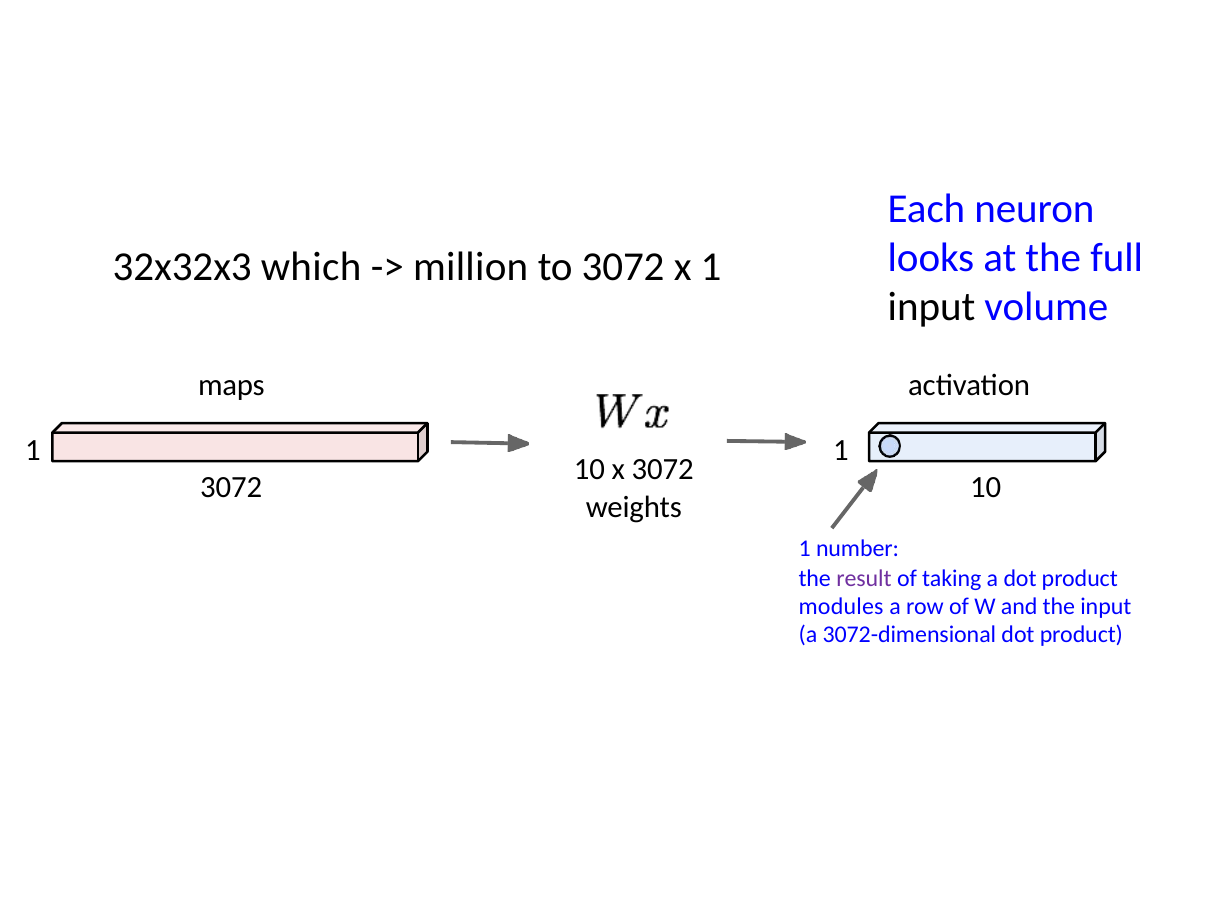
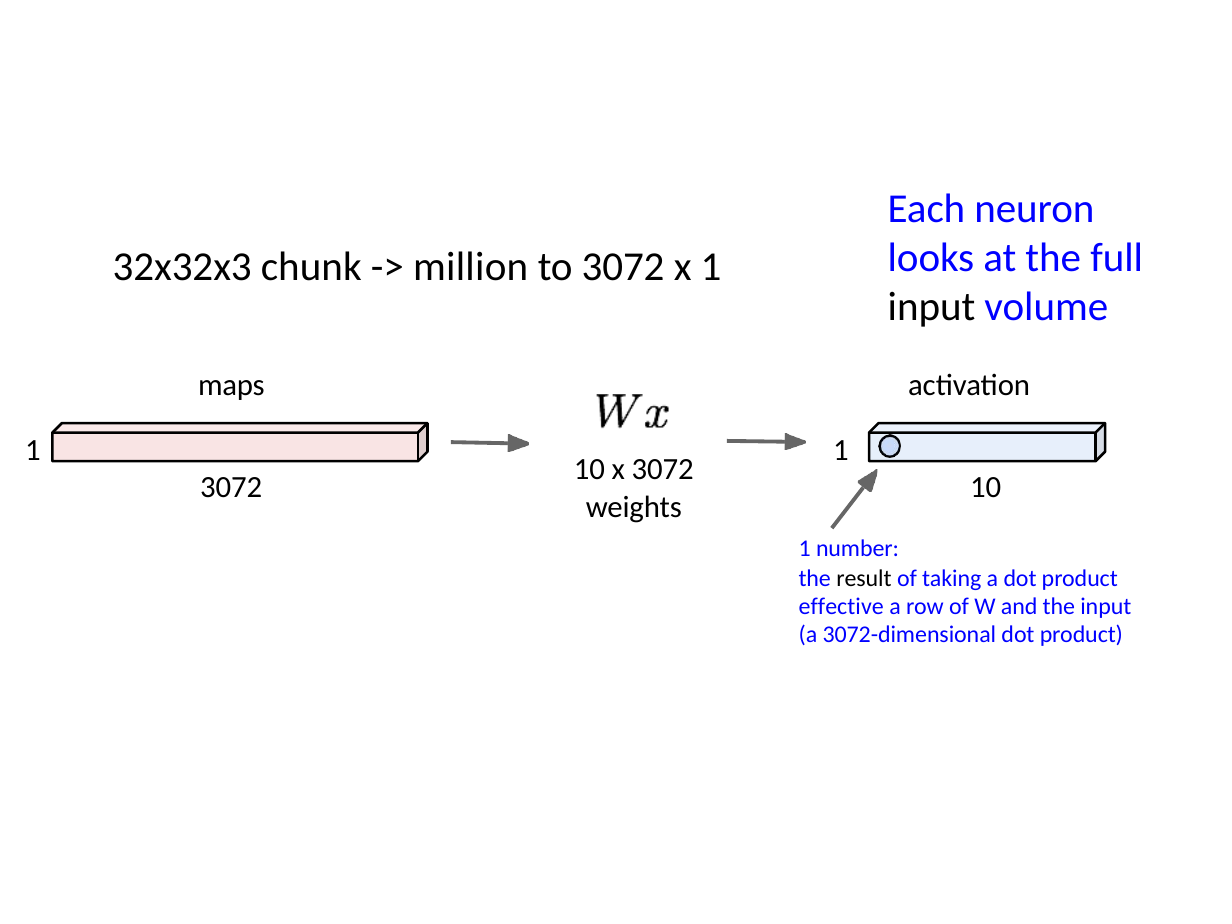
which: which -> chunk
result colour: purple -> black
modules: modules -> effective
